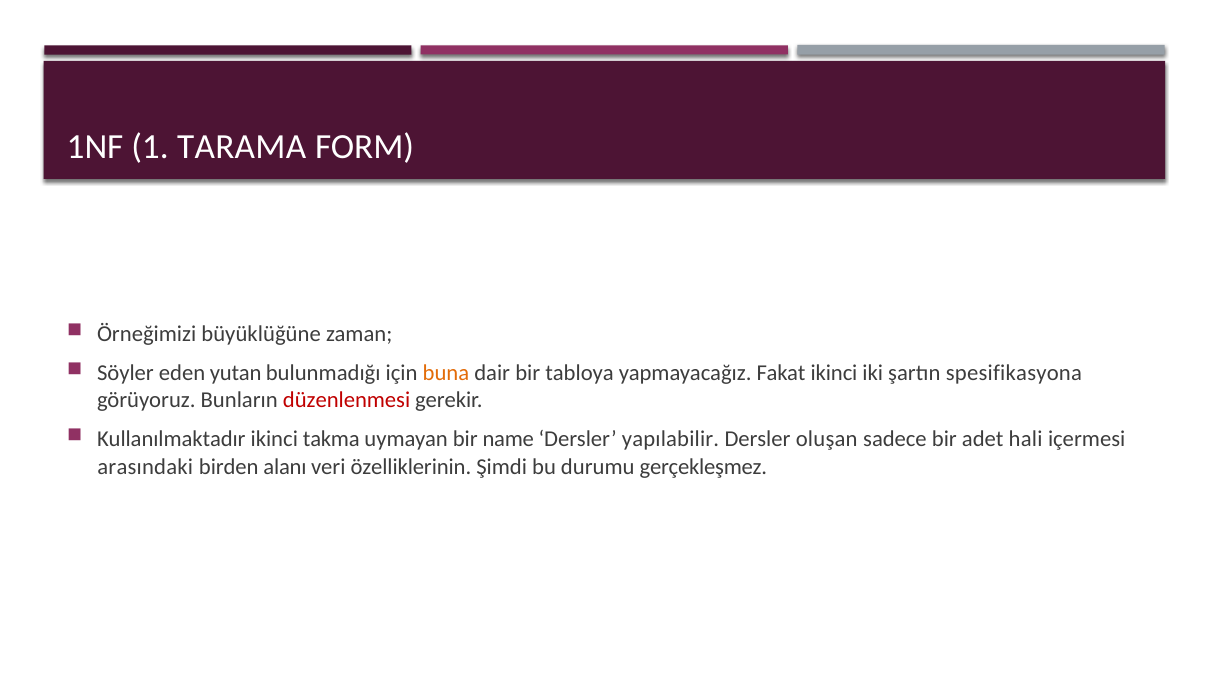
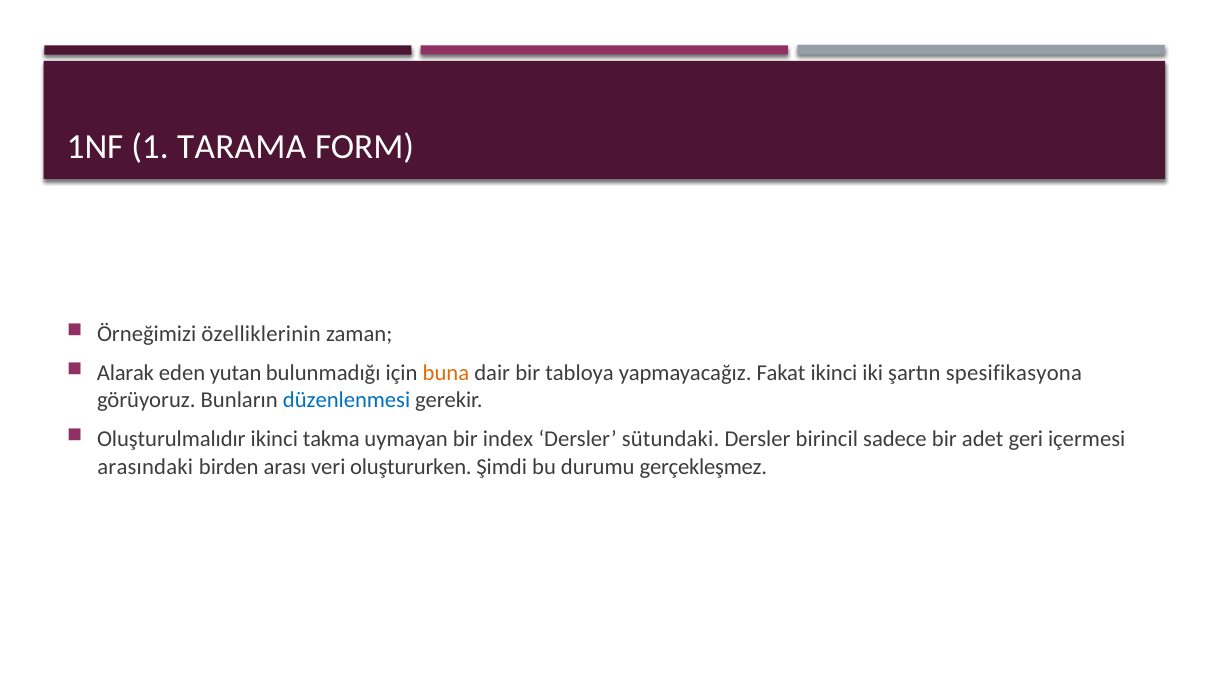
büyüklüğüne: büyüklüğüne -> özelliklerinin
Söyler: Söyler -> Alarak
düzenlenmesi colour: red -> blue
Kullanılmaktadır: Kullanılmaktadır -> Oluşturulmalıdır
name: name -> index
yapılabilir: yapılabilir -> sütundaki
oluşan: oluşan -> birincil
hali: hali -> geri
alanı: alanı -> arası
özelliklerinin: özelliklerinin -> oluştururken
